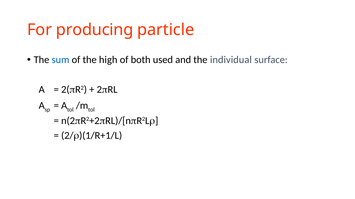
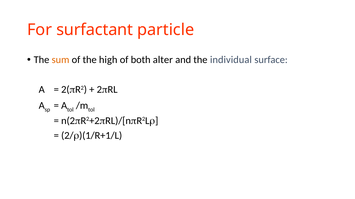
producing: producing -> surfactant
sum colour: blue -> orange
used: used -> alter
